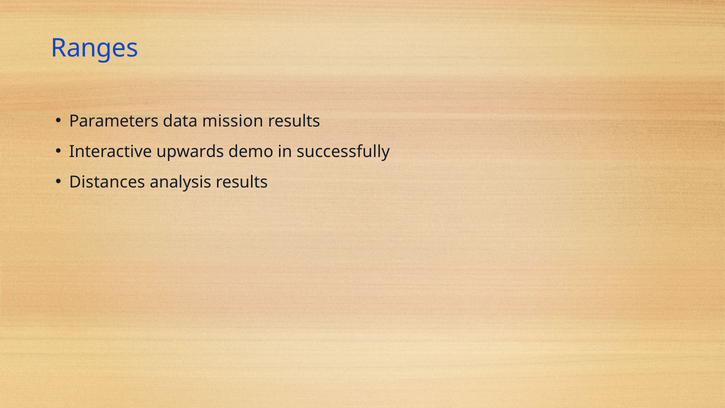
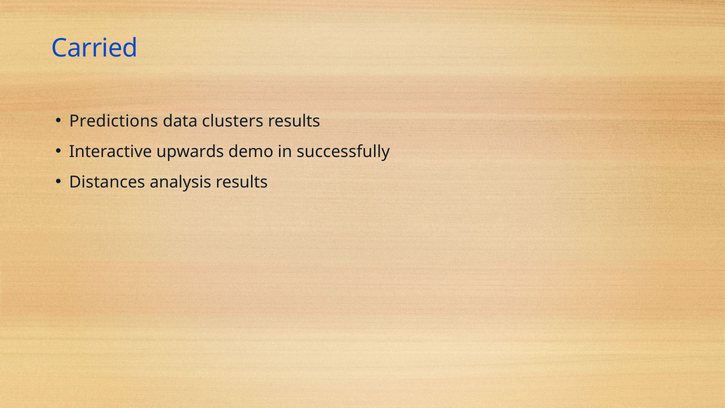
Ranges: Ranges -> Carried
Parameters: Parameters -> Predictions
mission: mission -> clusters
